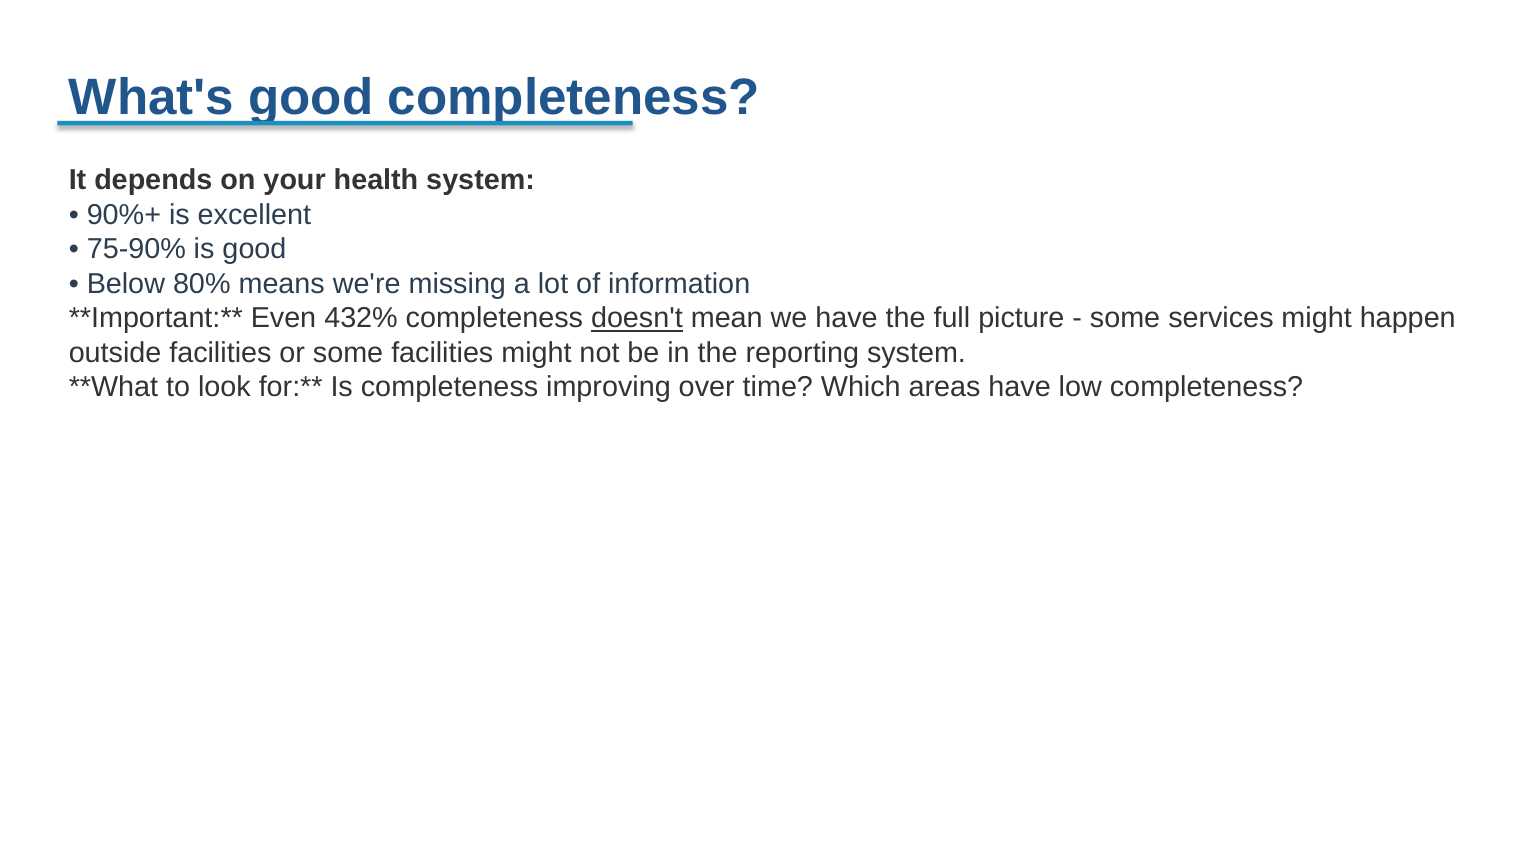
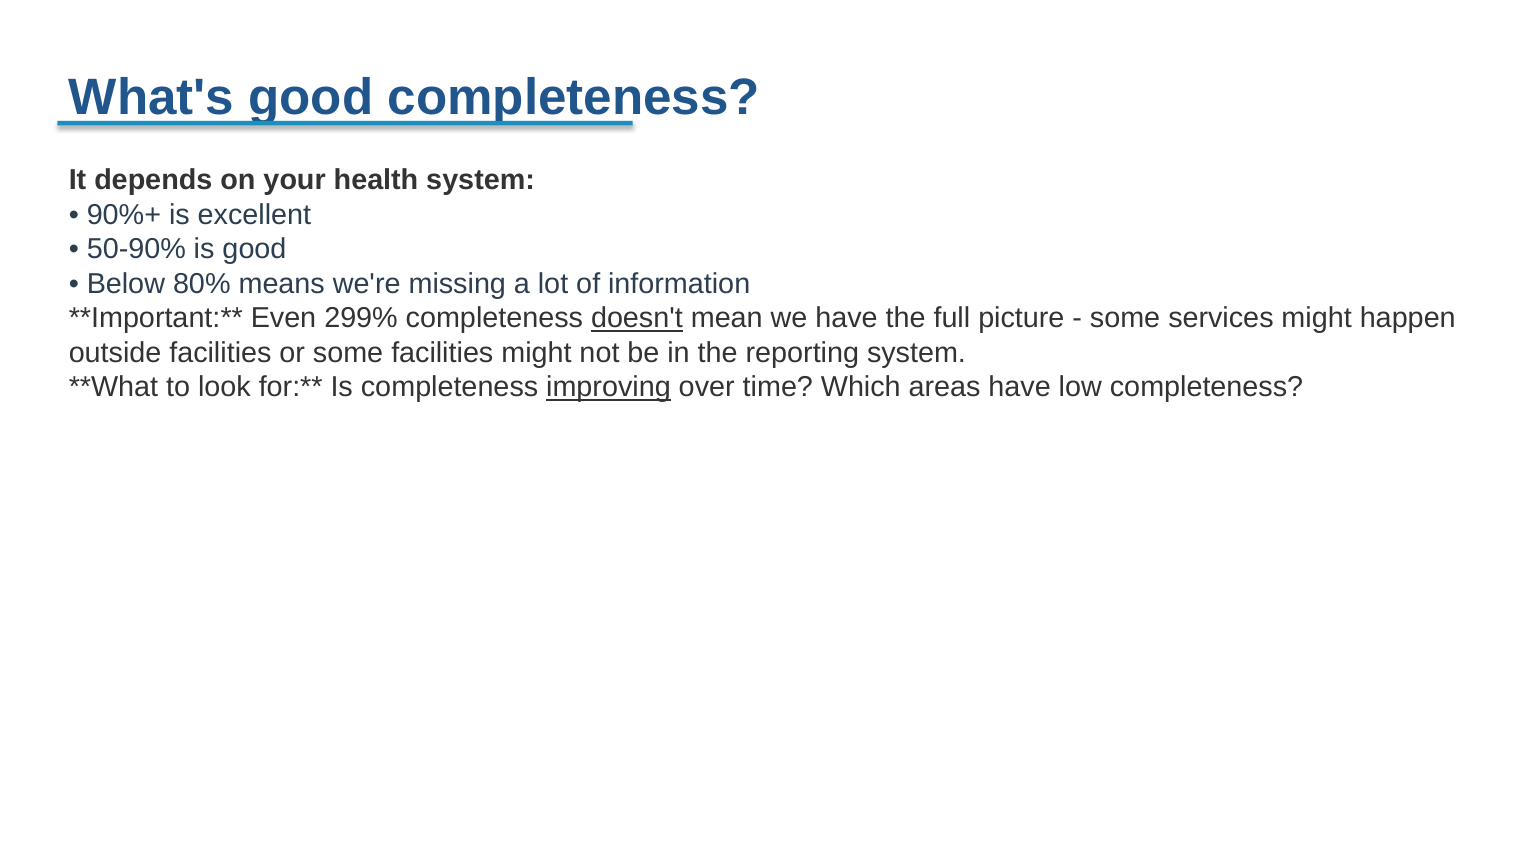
75-90%: 75-90% -> 50-90%
432%: 432% -> 299%
improving underline: none -> present
